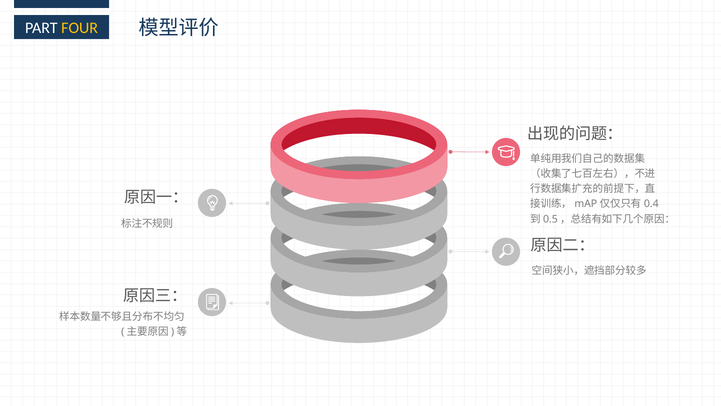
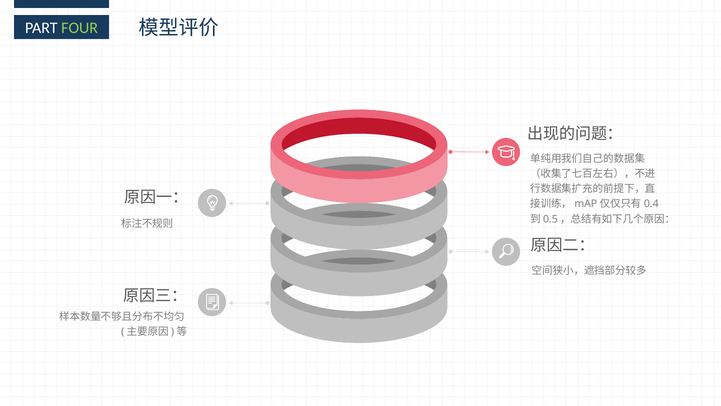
FOUR colour: yellow -> light green
